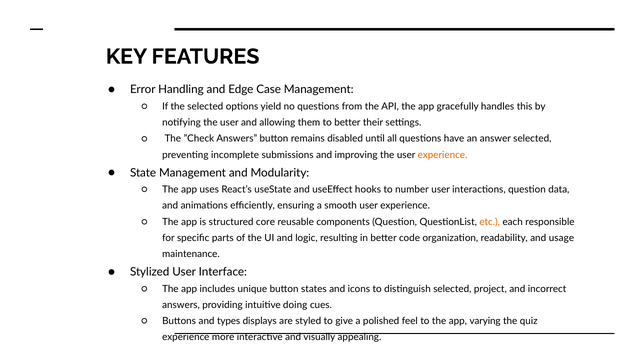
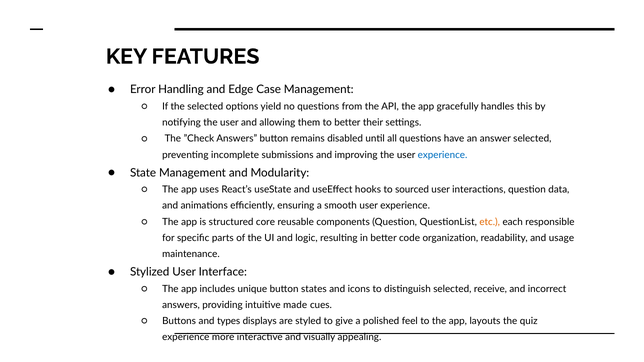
experience at (443, 155) colour: orange -> blue
number: number -> sourced
project: project -> receive
doing: doing -> made
varying: varying -> layouts
